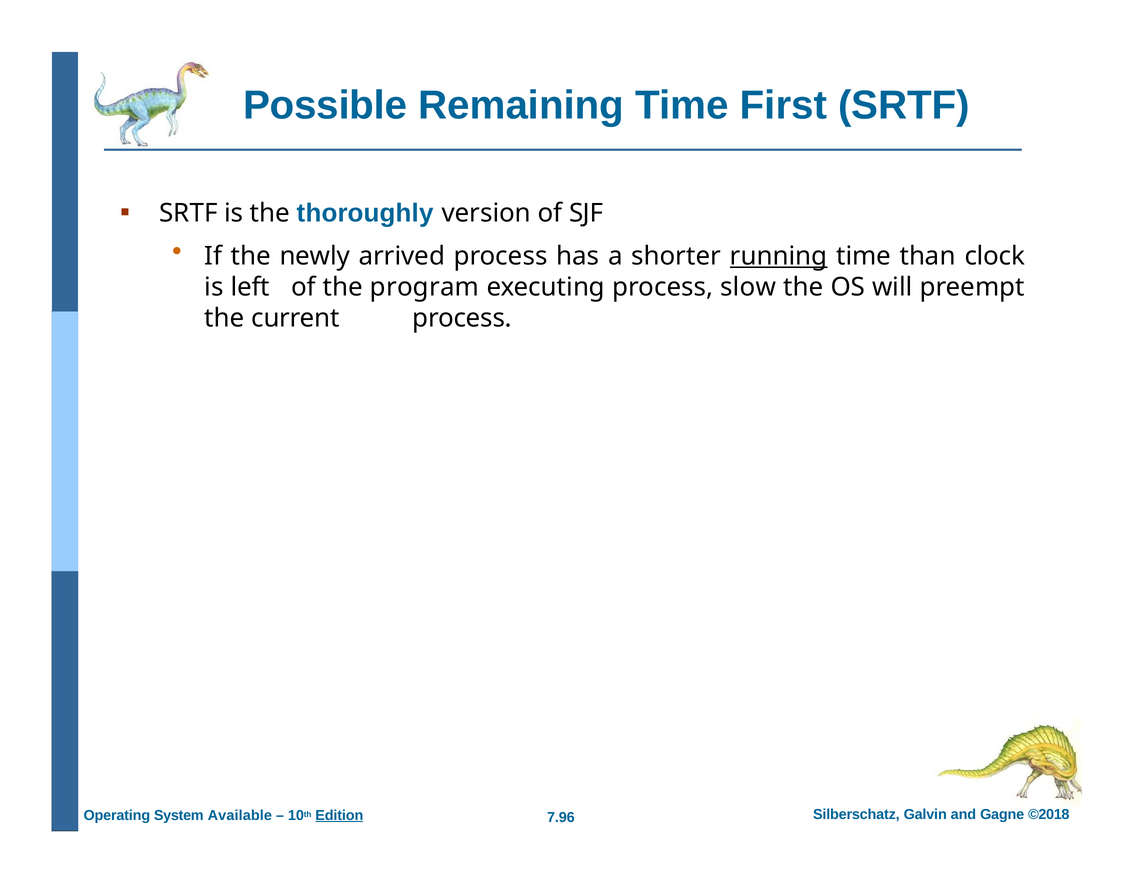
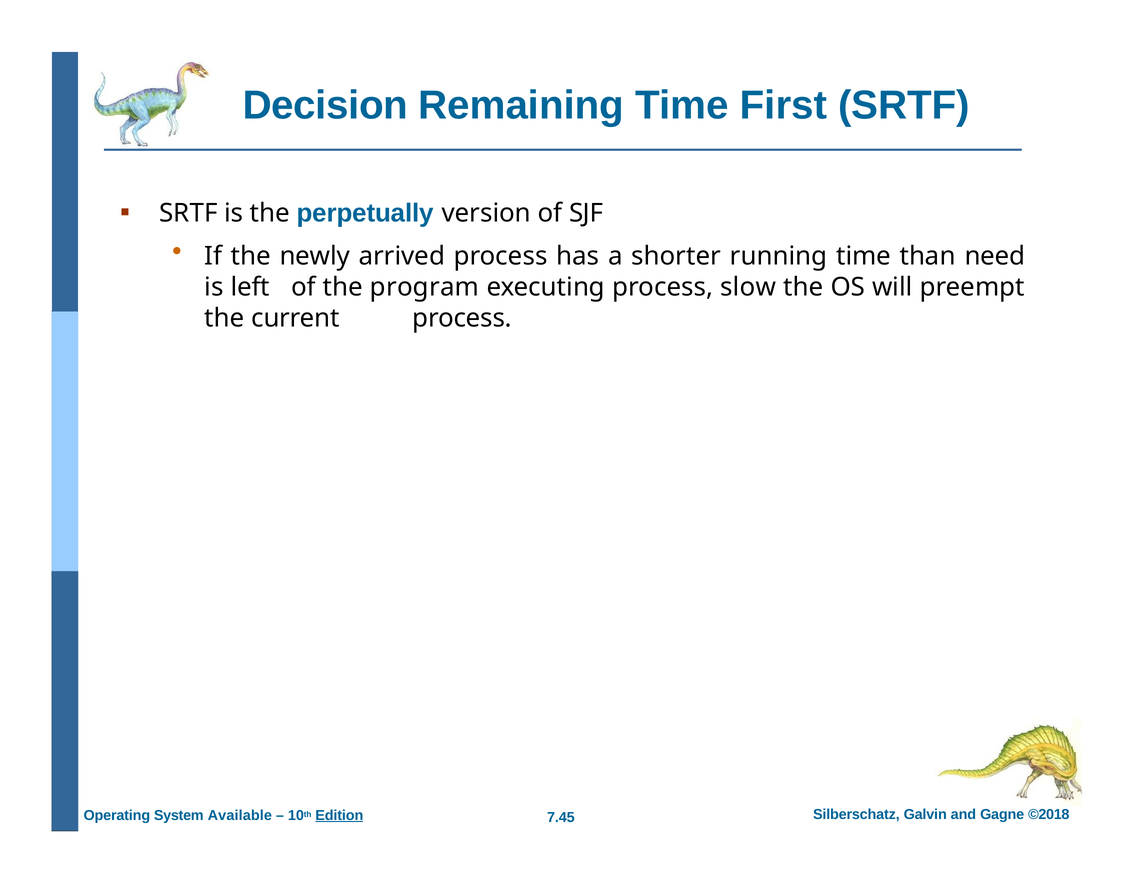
Possible: Possible -> Decision
thoroughly: thoroughly -> perpetually
running underline: present -> none
clock: clock -> need
7.96: 7.96 -> 7.45
